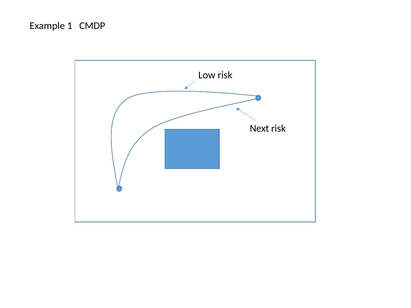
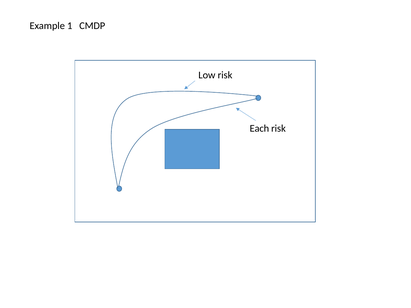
Next: Next -> Each
